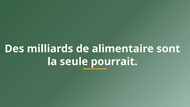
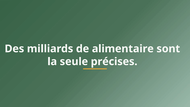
pourrait: pourrait -> précises
